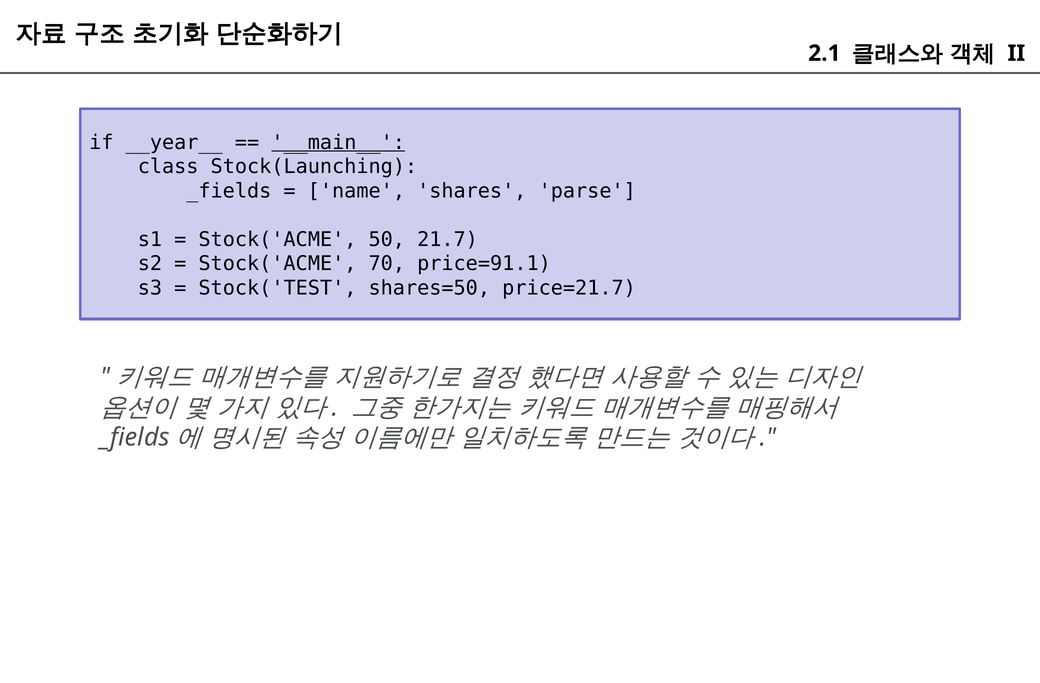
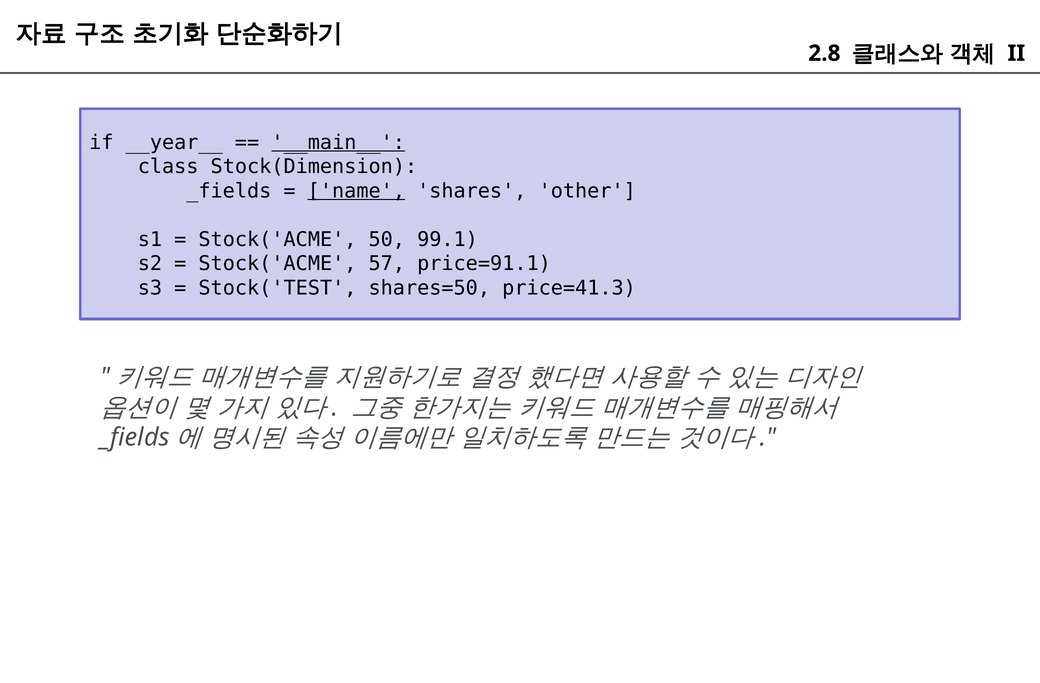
2.1: 2.1 -> 2.8
Stock(Launching: Stock(Launching -> Stock(Dimension
name underline: none -> present
parse: parse -> other
21.7: 21.7 -> 99.1
70: 70 -> 57
price=21.7: price=21.7 -> price=41.3
